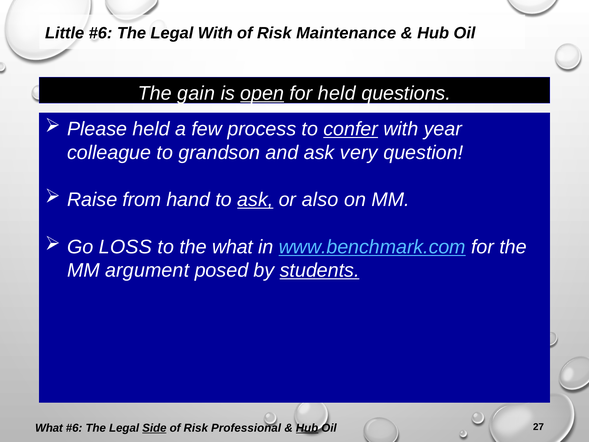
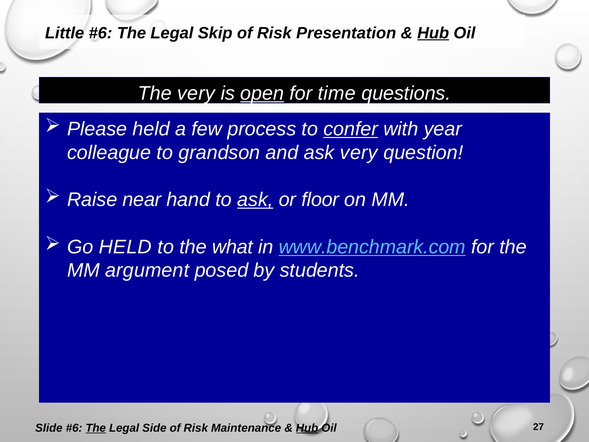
Legal With: With -> Skip
Maintenance: Maintenance -> Presentation
Hub at (433, 33) underline: none -> present
The gain: gain -> very
for held: held -> time
from: from -> near
also: also -> floor
Go LOSS: LOSS -> HELD
students underline: present -> none
What at (49, 428): What -> Slide
The at (96, 428) underline: none -> present
Side underline: present -> none
Professional: Professional -> Maintenance
